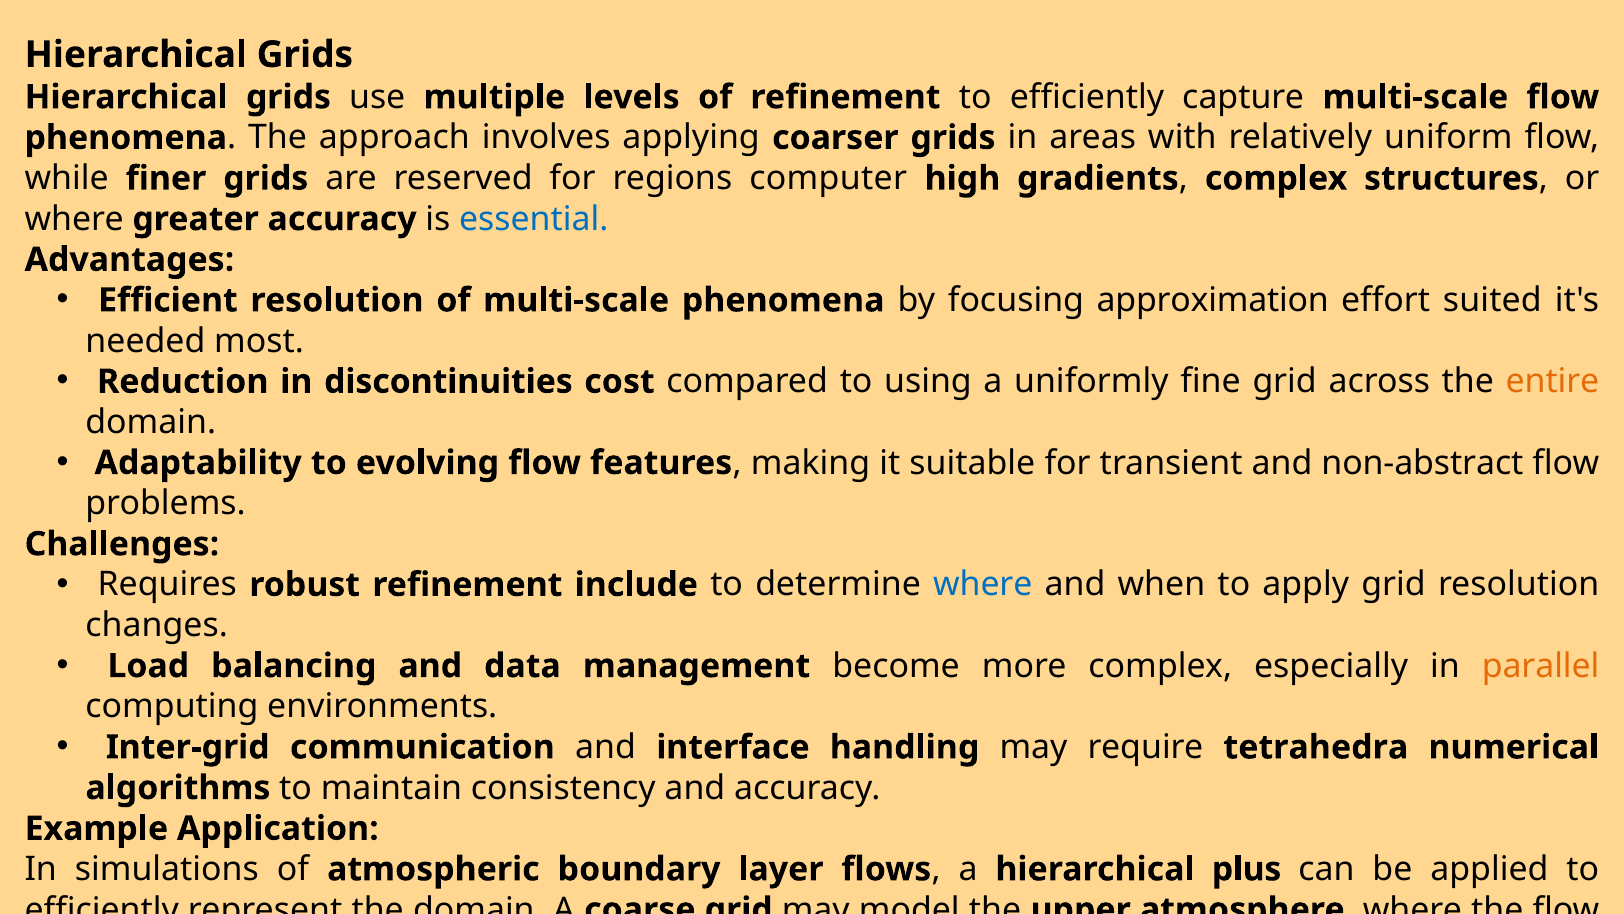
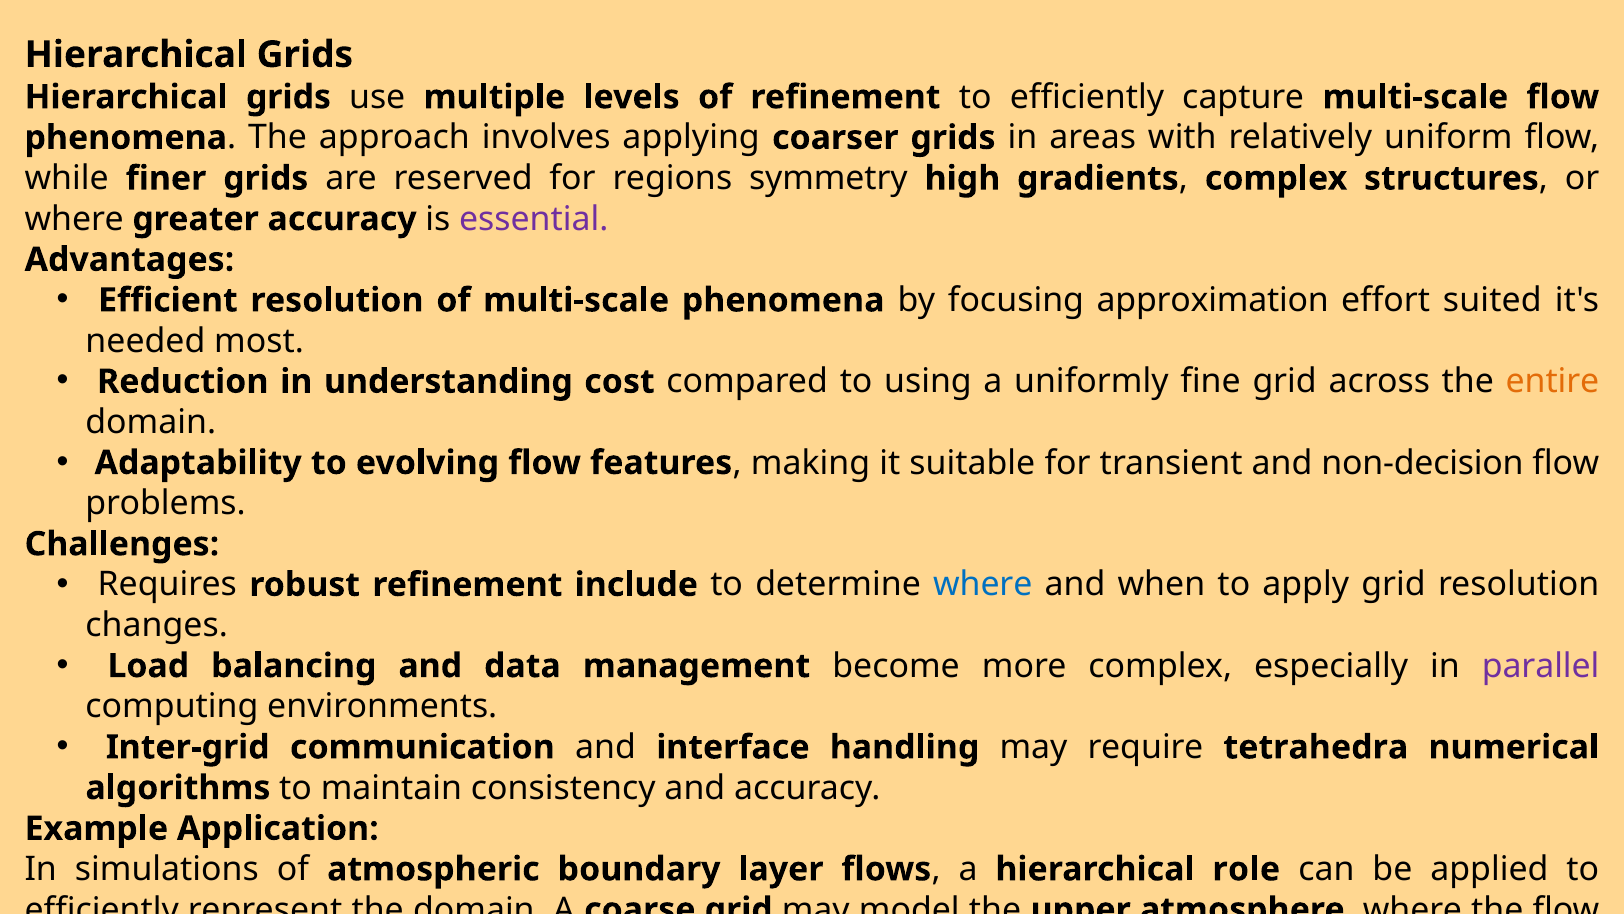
computer: computer -> symmetry
essential colour: blue -> purple
discontinuities: discontinuities -> understanding
non-abstract: non-abstract -> non-decision
parallel colour: orange -> purple
plus: plus -> role
